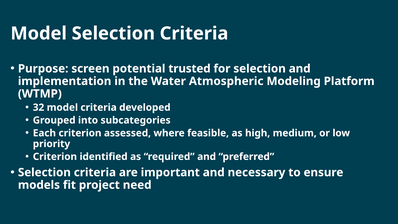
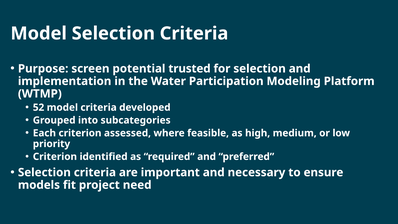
Atmospheric: Atmospheric -> Participation
32: 32 -> 52
